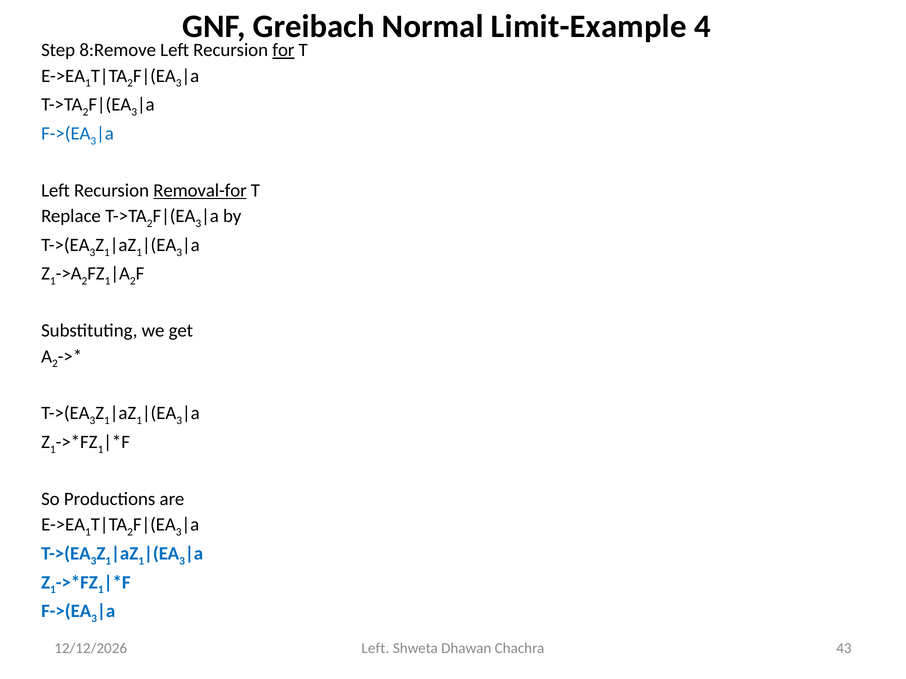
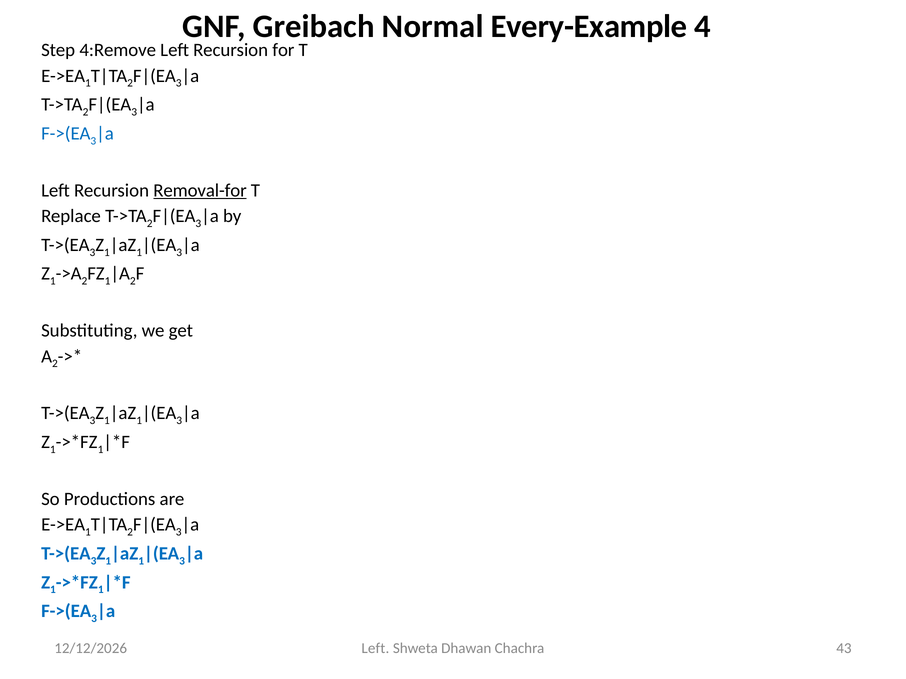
Limit-Example: Limit-Example -> Every-Example
8:Remove: 8:Remove -> 4:Remove
for underline: present -> none
